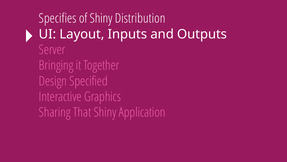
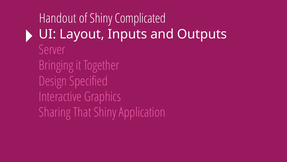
Specifies: Specifies -> Handout
Distribution: Distribution -> Complicated
